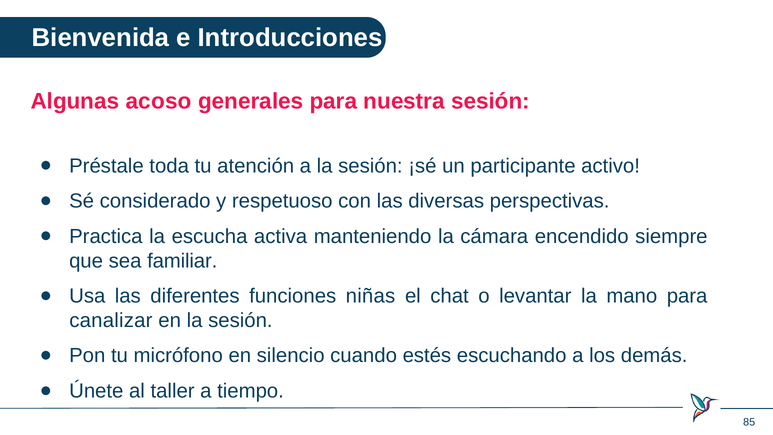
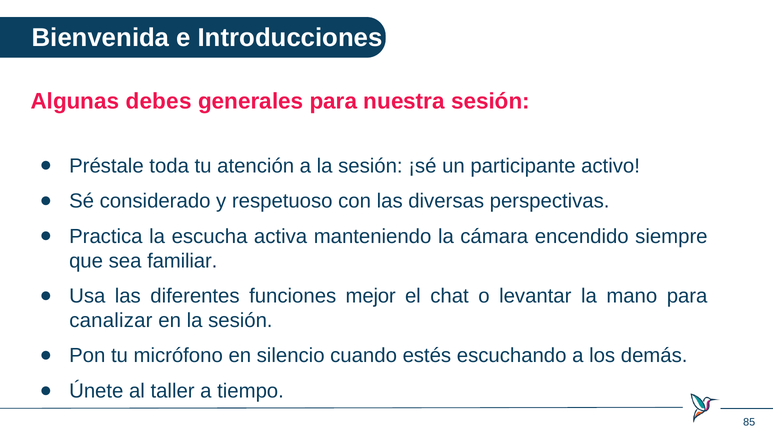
acoso: acoso -> debes
niñas: niñas -> mejor
